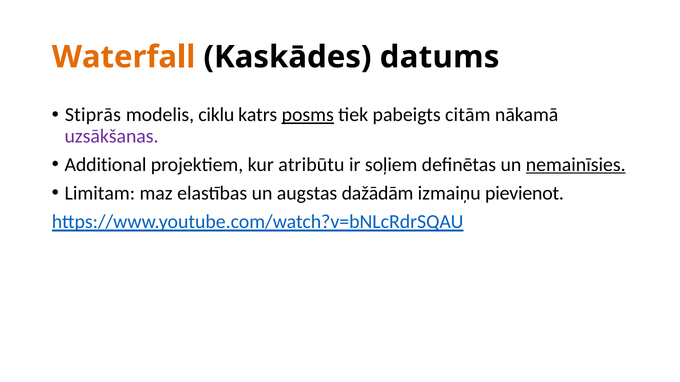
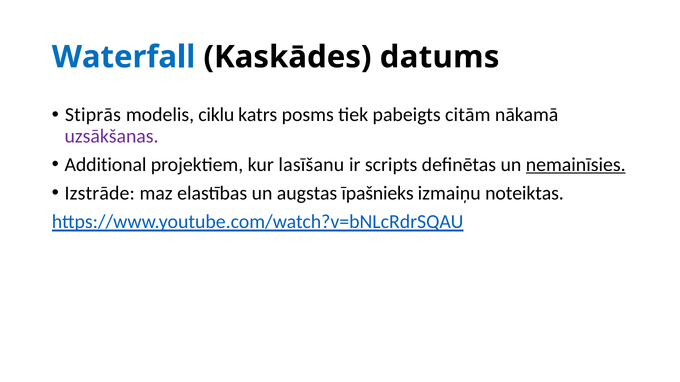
Waterfall colour: orange -> blue
posms underline: present -> none
atribūtu: atribūtu -> lasīšanu
soļiem: soļiem -> scripts
Limitam: Limitam -> Izstrāde
dažādām: dažādām -> īpašnieks
pievienot: pievienot -> noteiktas
